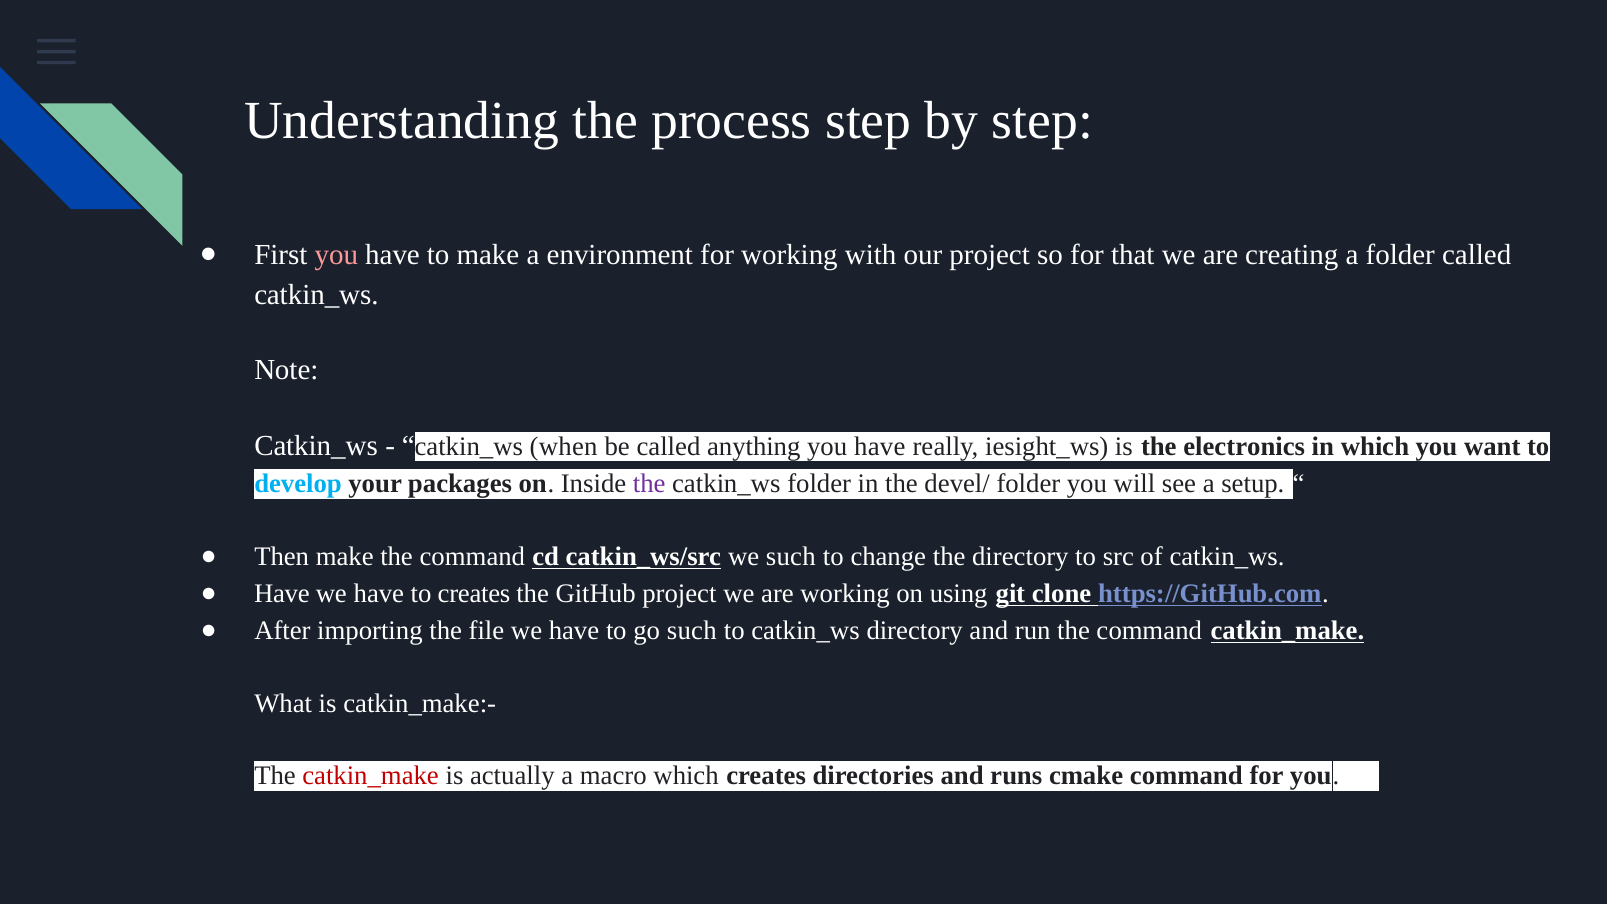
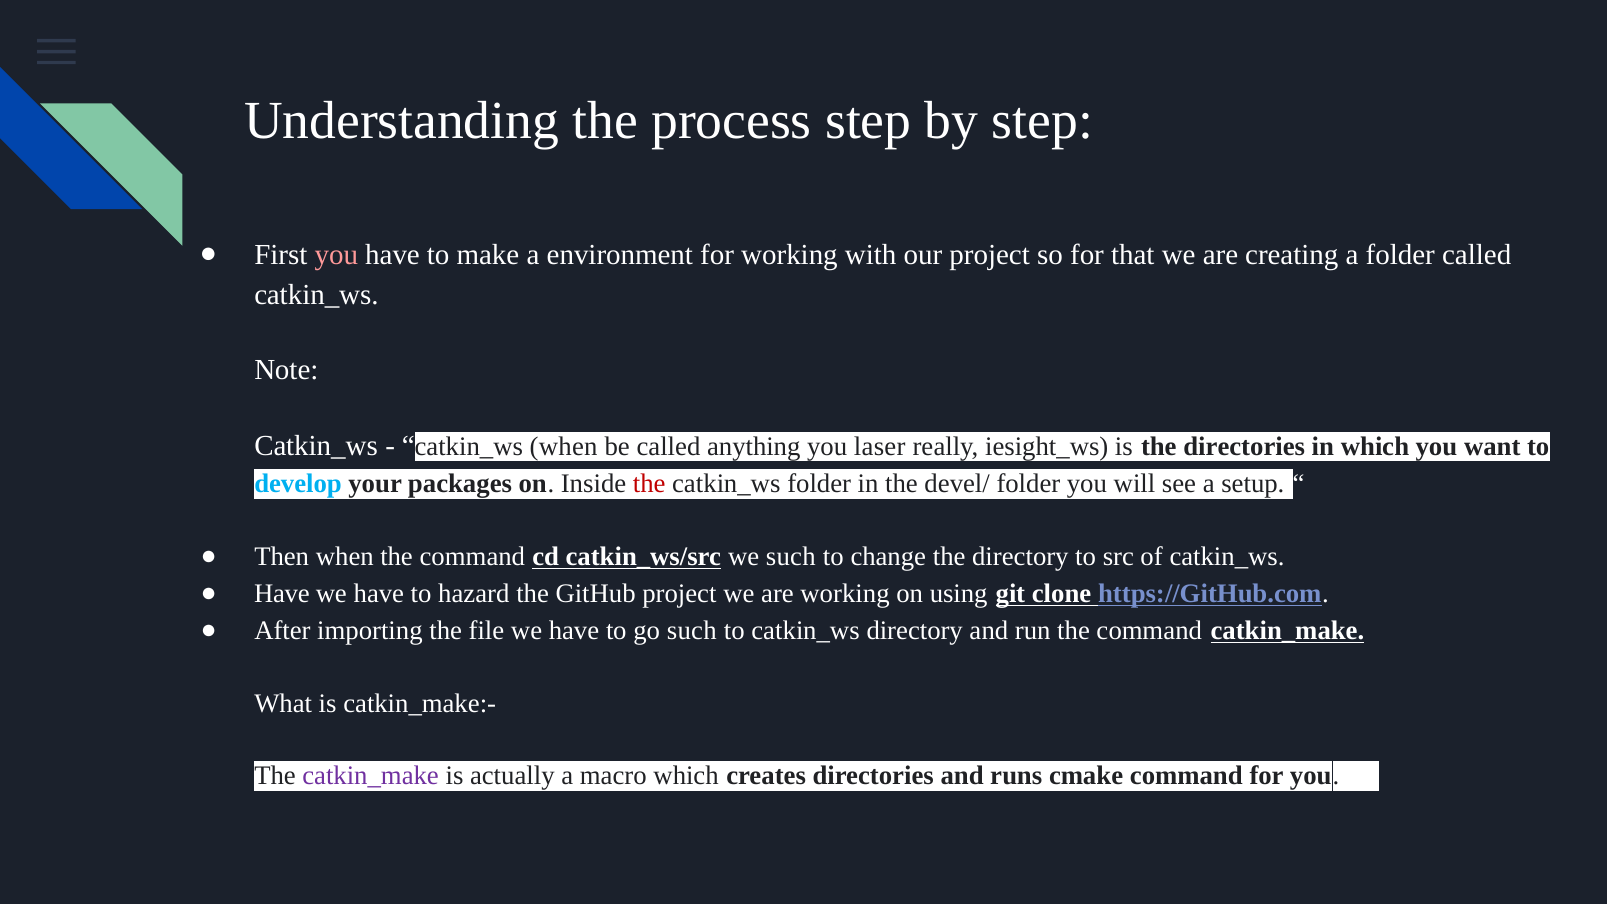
anything you have: have -> laser
the electronics: electronics -> directories
the at (649, 484) colour: purple -> red
Then make: make -> when
to creates: creates -> hazard
catkin_make at (371, 776) colour: red -> purple
